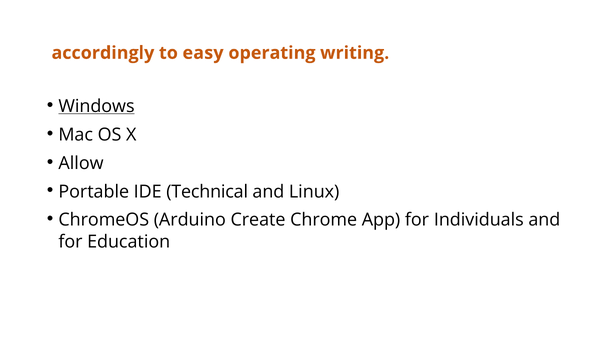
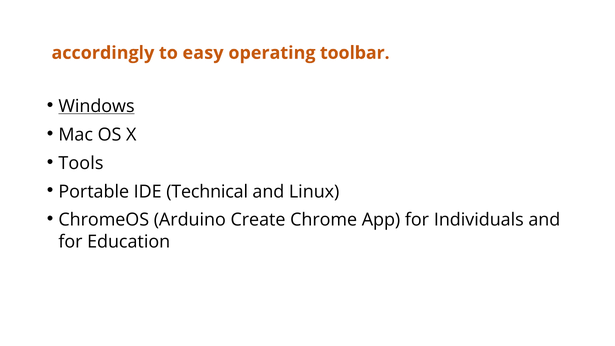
writing: writing -> toolbar
Allow: Allow -> Tools
